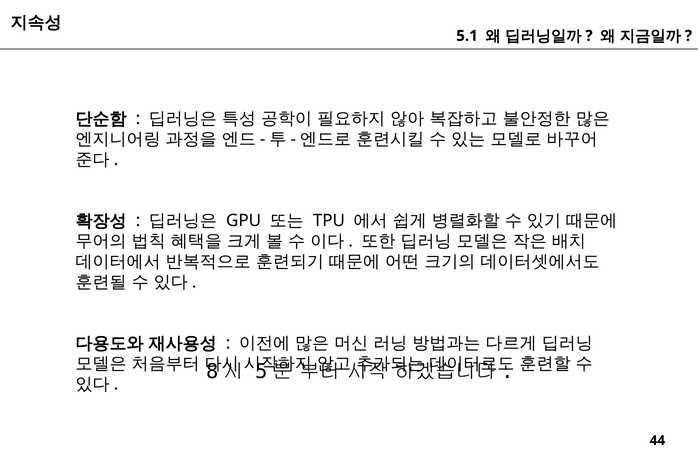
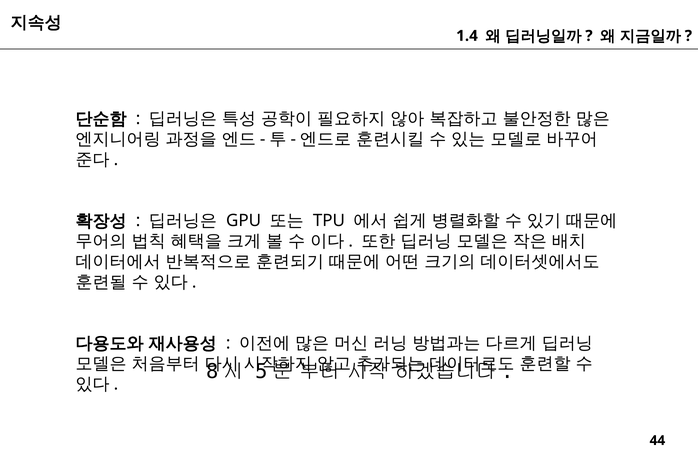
5.1: 5.1 -> 1.4
